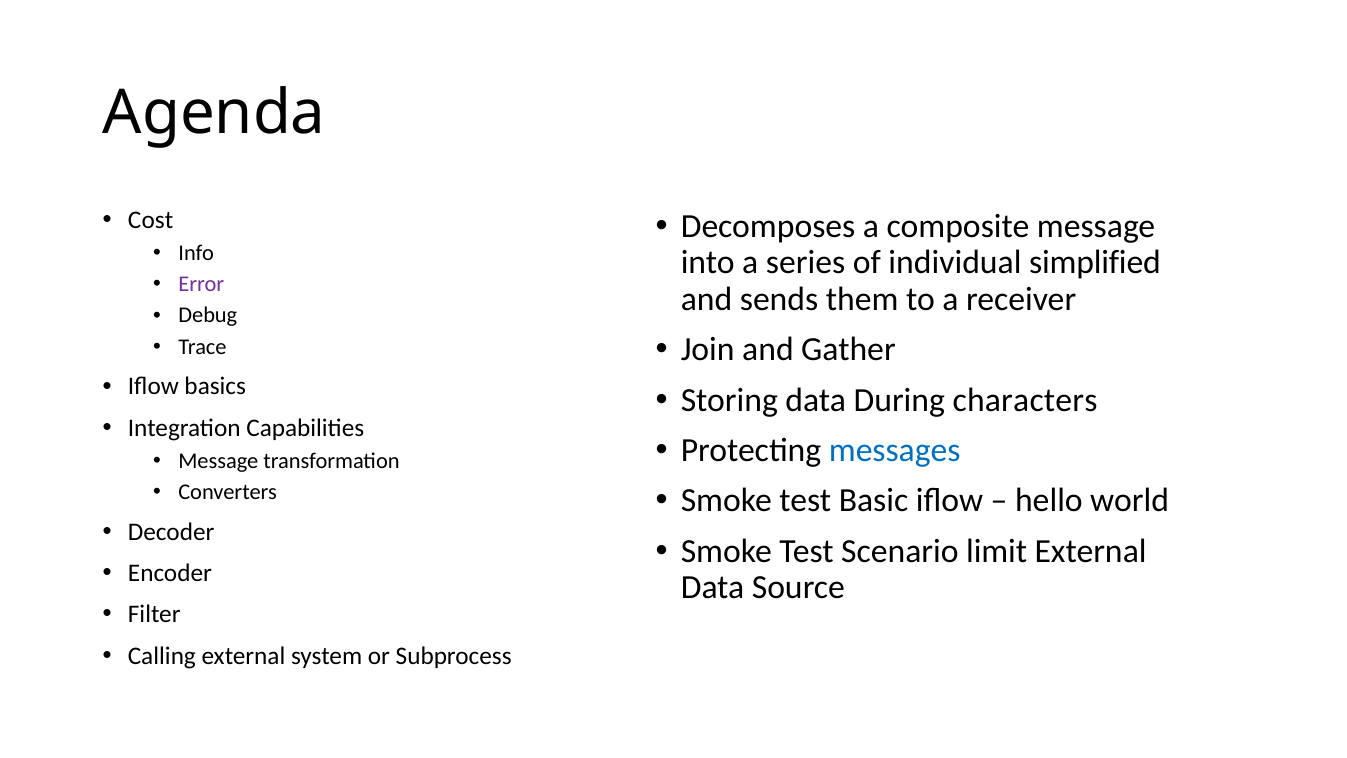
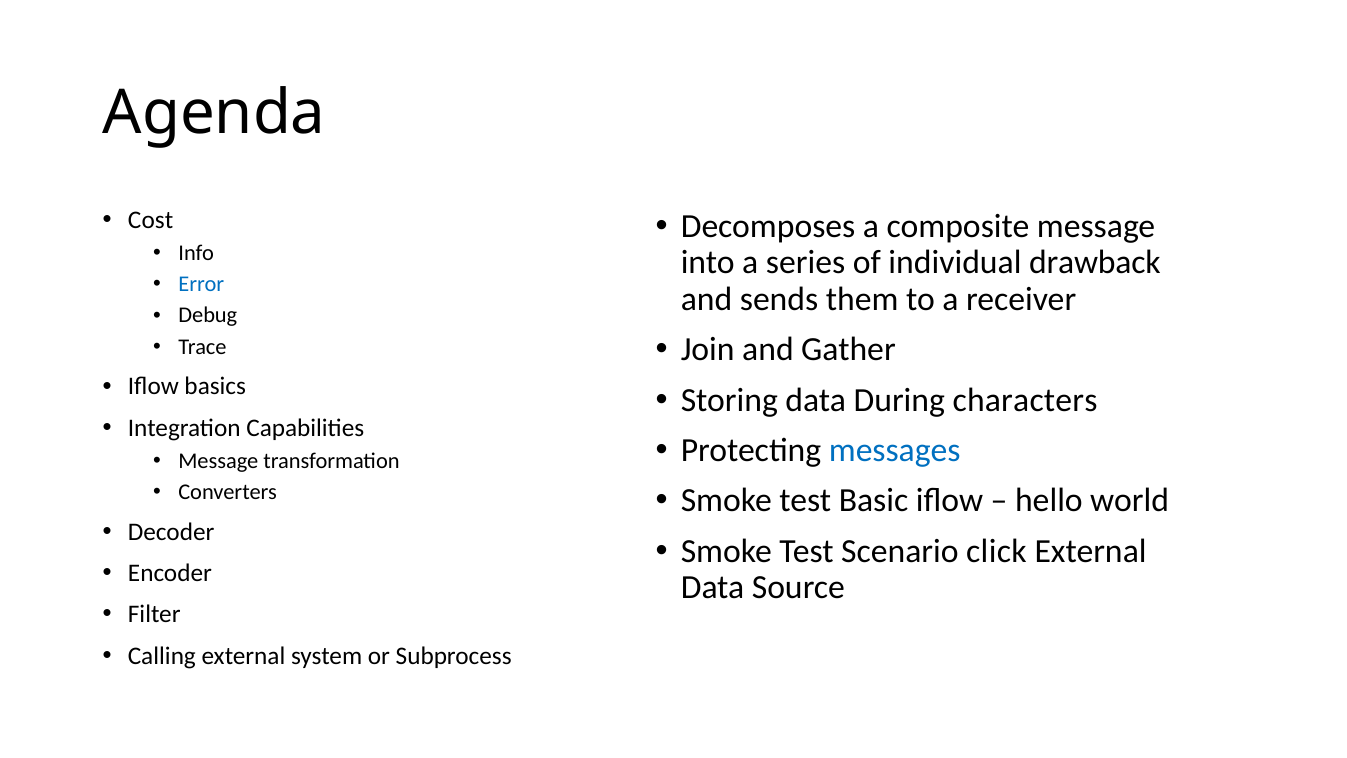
simplified: simplified -> drawback
Error colour: purple -> blue
limit: limit -> click
